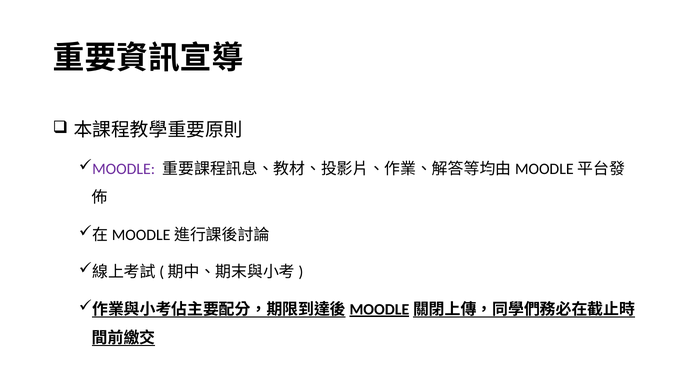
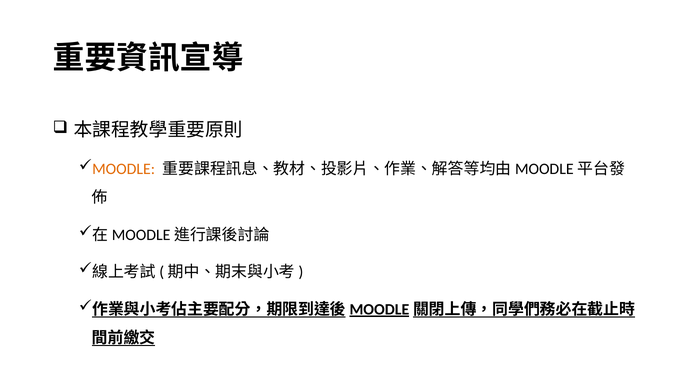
MOODLE colour: purple -> orange
